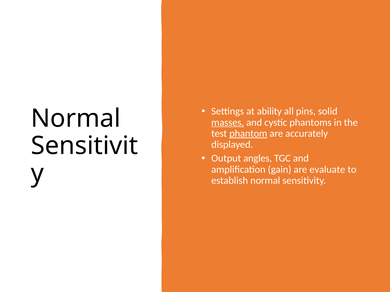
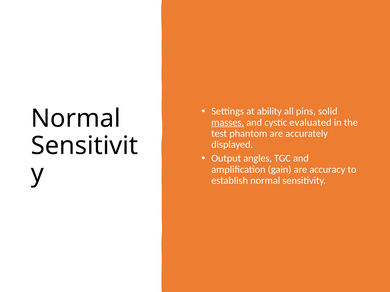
phantoms: phantoms -> evaluated
phantom underline: present -> none
evaluate: evaluate -> accuracy
